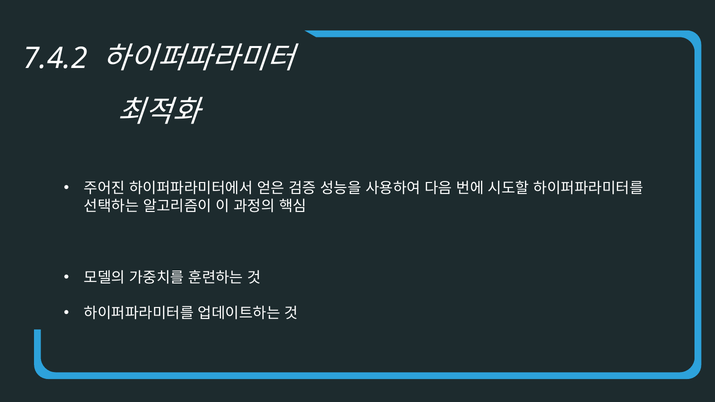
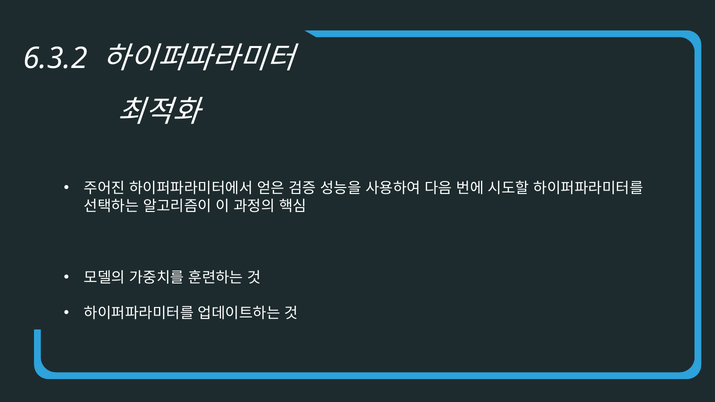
7.4.2: 7.4.2 -> 6.3.2
